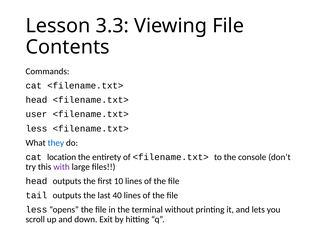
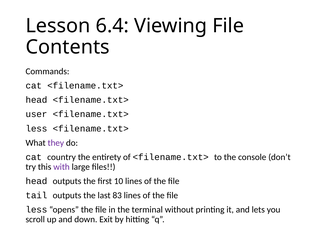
3.3: 3.3 -> 6.4
they colour: blue -> purple
location: location -> country
40: 40 -> 83
